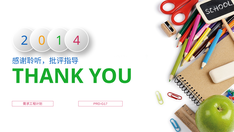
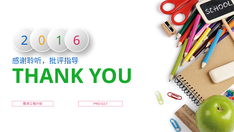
4: 4 -> 6
